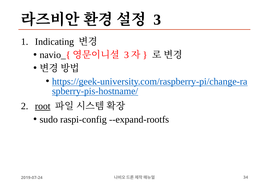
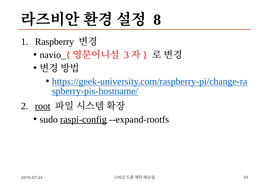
3: 3 -> 8
Indicating: Indicating -> Raspberry
raspi-config underline: none -> present
